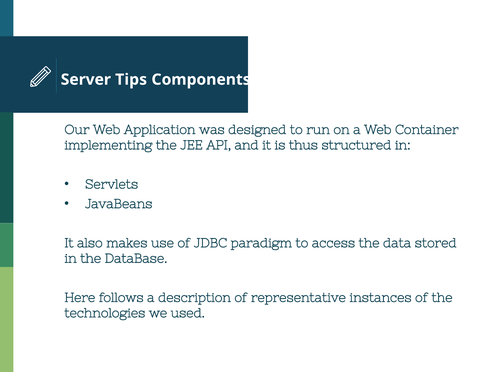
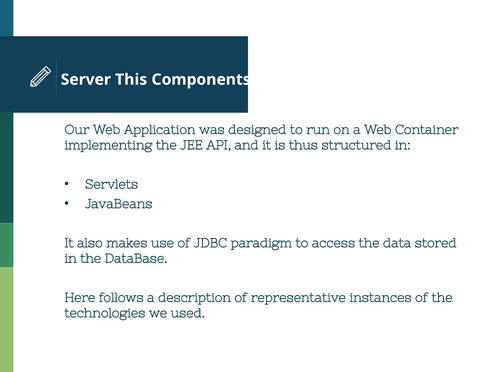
Tips: Tips -> This
